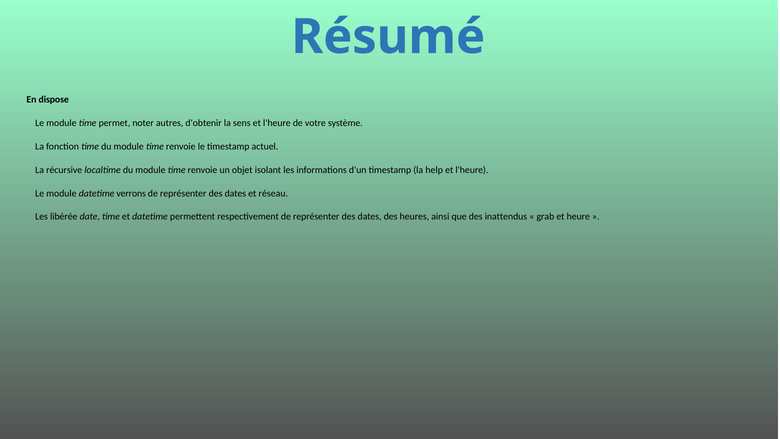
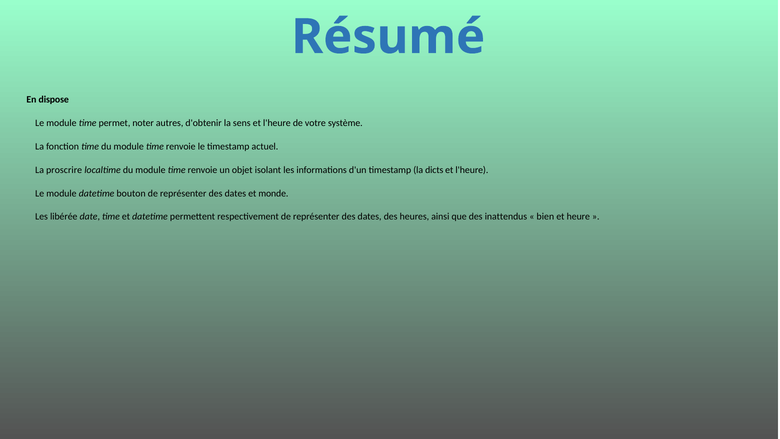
récursive: récursive -> proscrire
help: help -> dicts
verrons: verrons -> bouton
réseau: réseau -> monde
grab: grab -> bien
